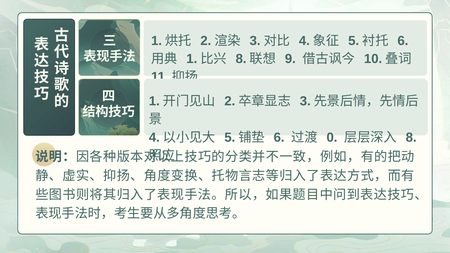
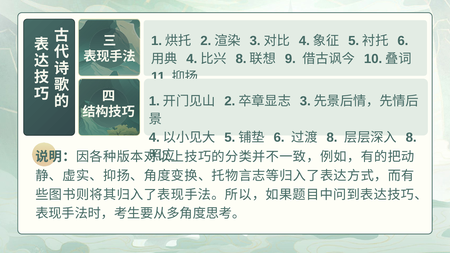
1 at (192, 59): 1 -> 4
0 at (332, 137): 0 -> 8
